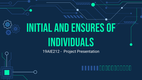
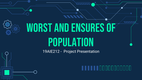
Initial: Initial -> Worst
individuals: individuals -> population
